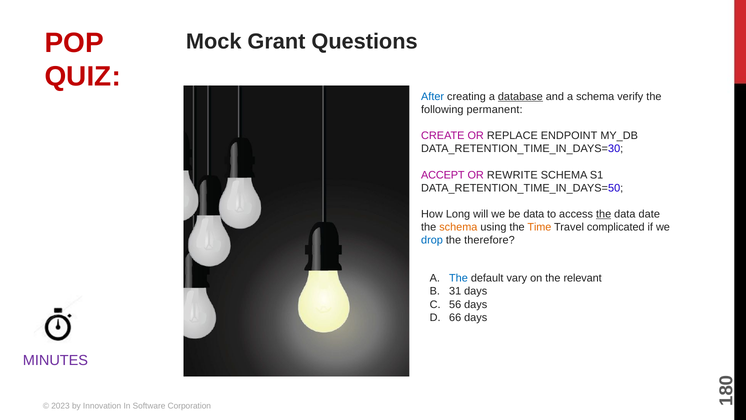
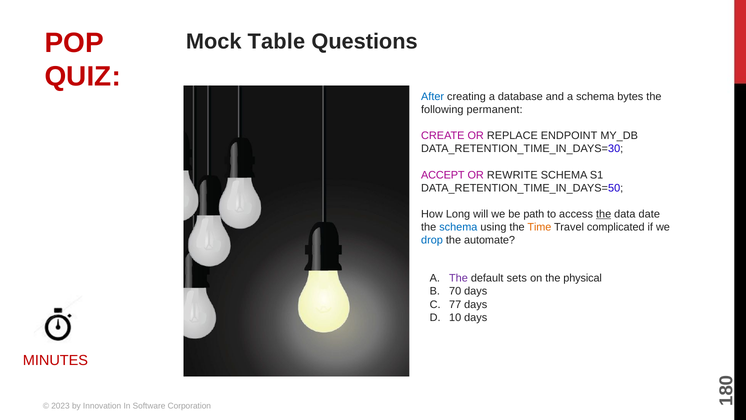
Grant: Grant -> Table
database underline: present -> none
verify: verify -> bytes
be data: data -> path
schema at (458, 227) colour: orange -> blue
therefore: therefore -> automate
The at (458, 278) colour: blue -> purple
vary: vary -> sets
relevant: relevant -> physical
31: 31 -> 70
56: 56 -> 77
66: 66 -> 10
MINUTES colour: purple -> red
